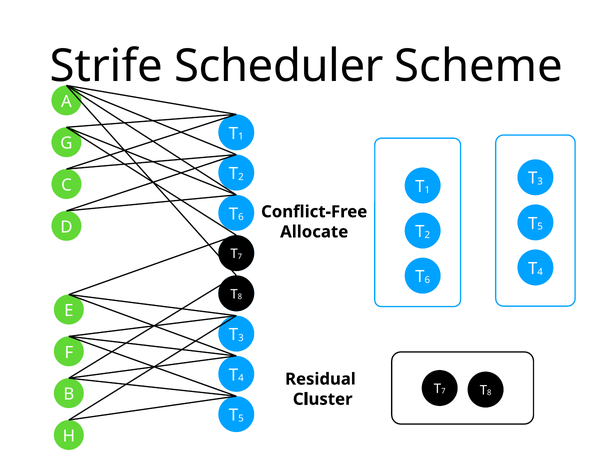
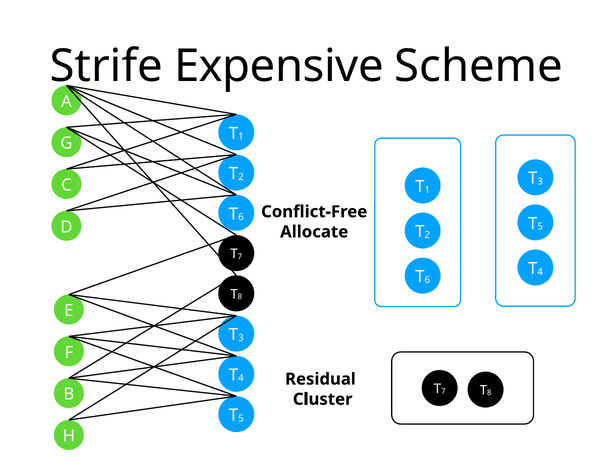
Scheduler: Scheduler -> Expensive
